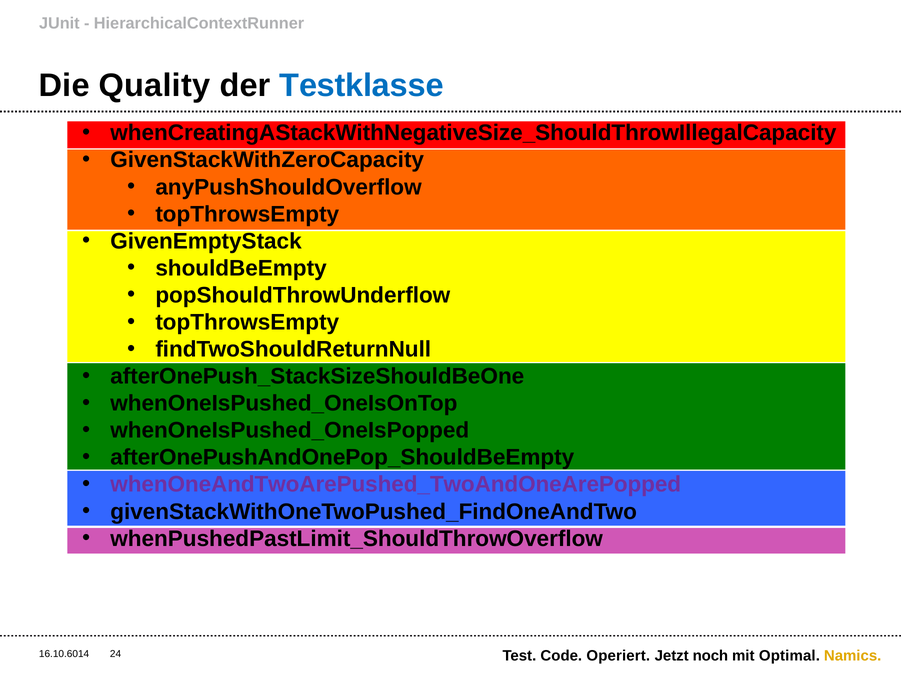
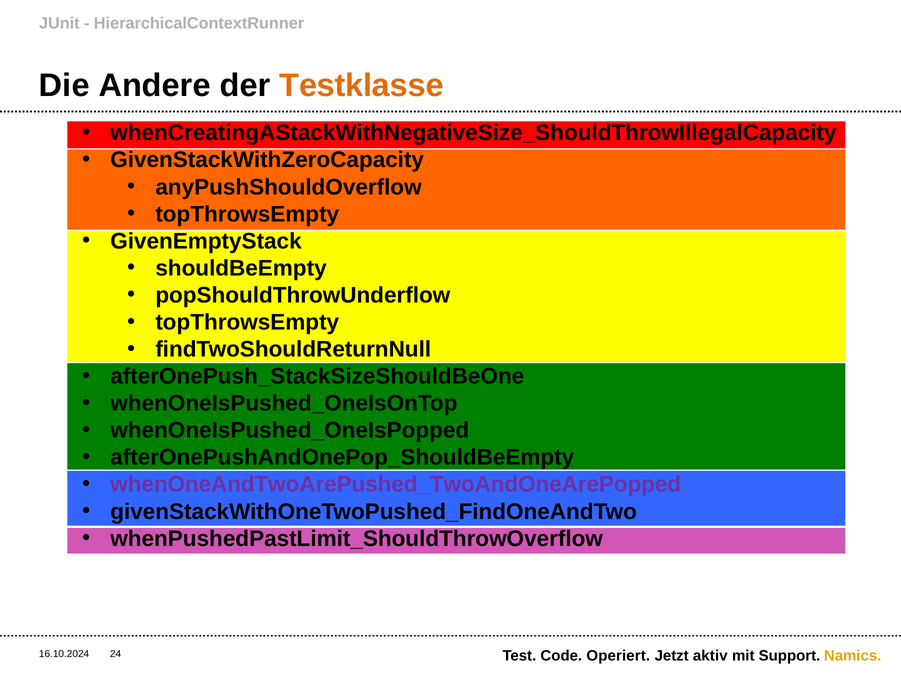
Quality: Quality -> Andere
Testklasse colour: blue -> orange
16.10.6014: 16.10.6014 -> 16.10.2024
noch: noch -> aktiv
Optimal: Optimal -> Support
